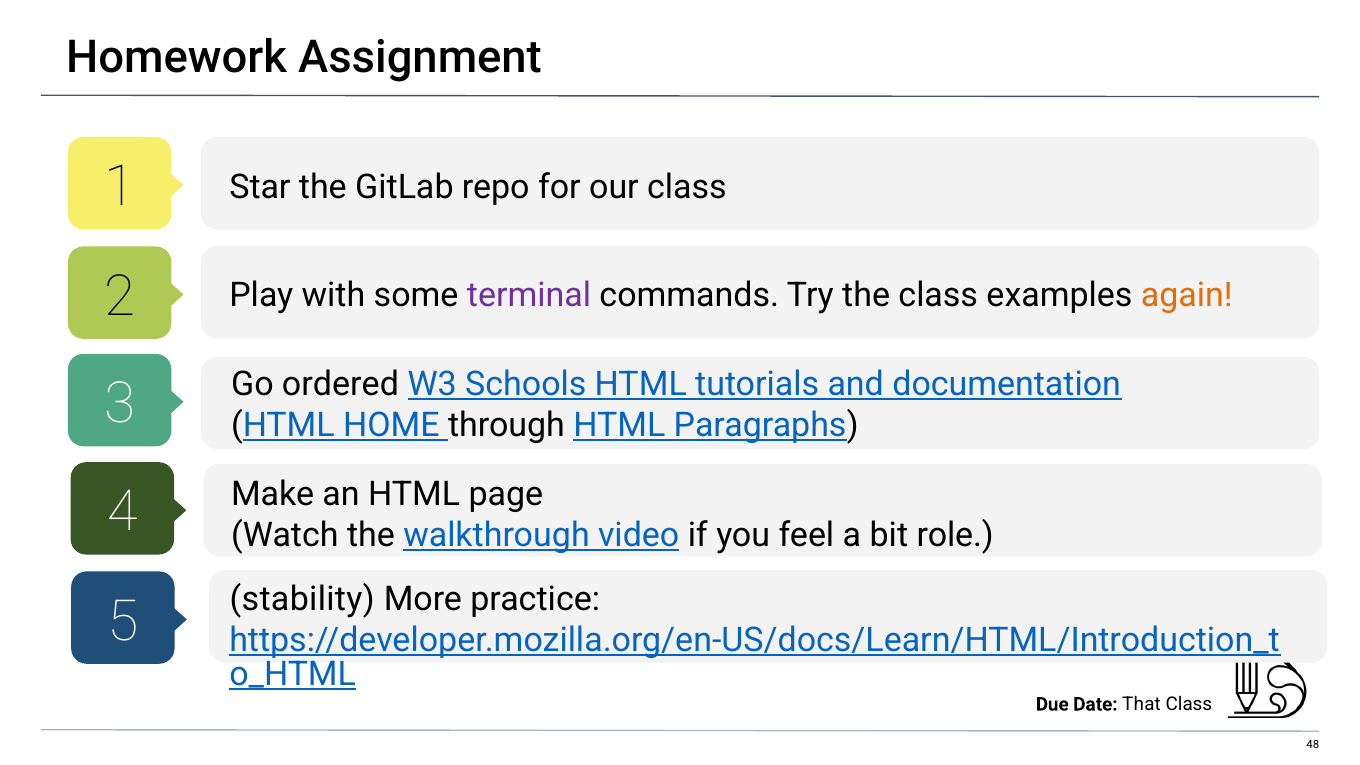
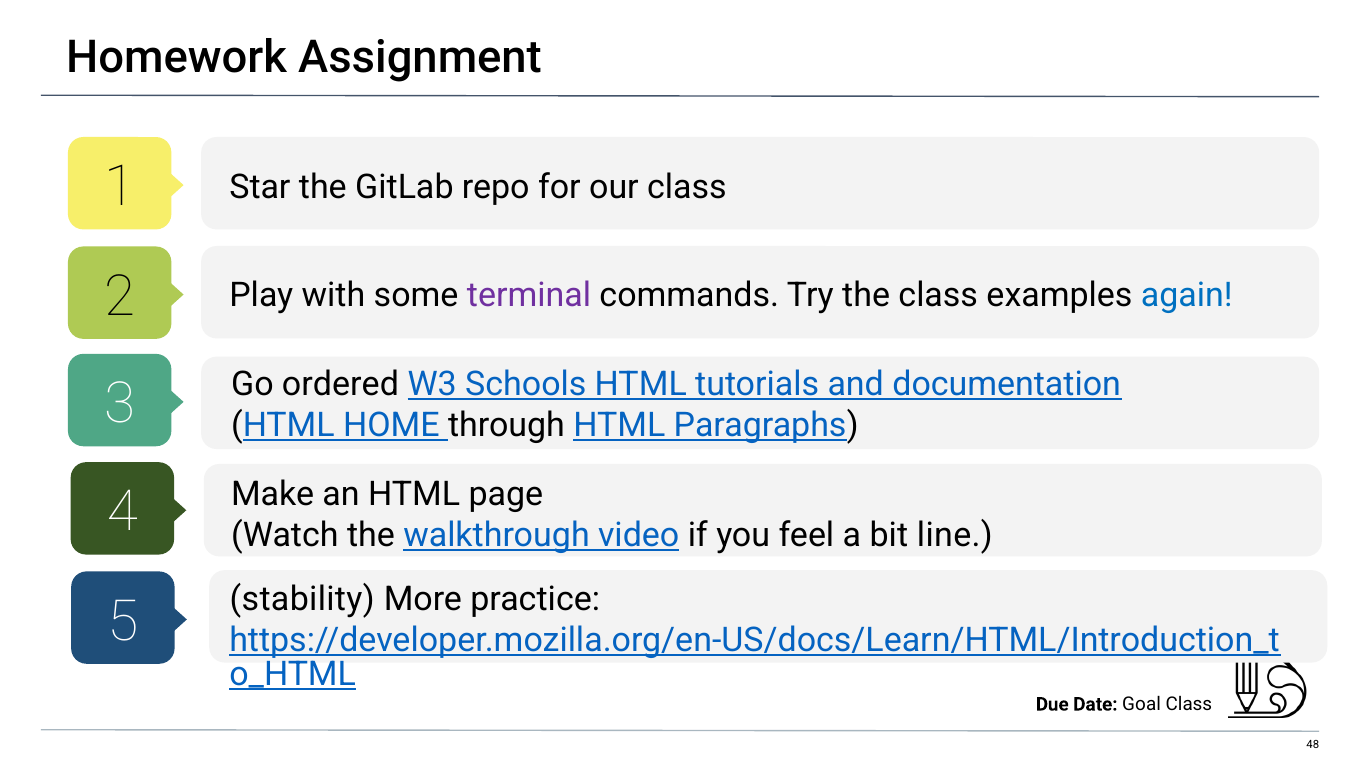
again colour: orange -> blue
role: role -> line
That: That -> Goal
